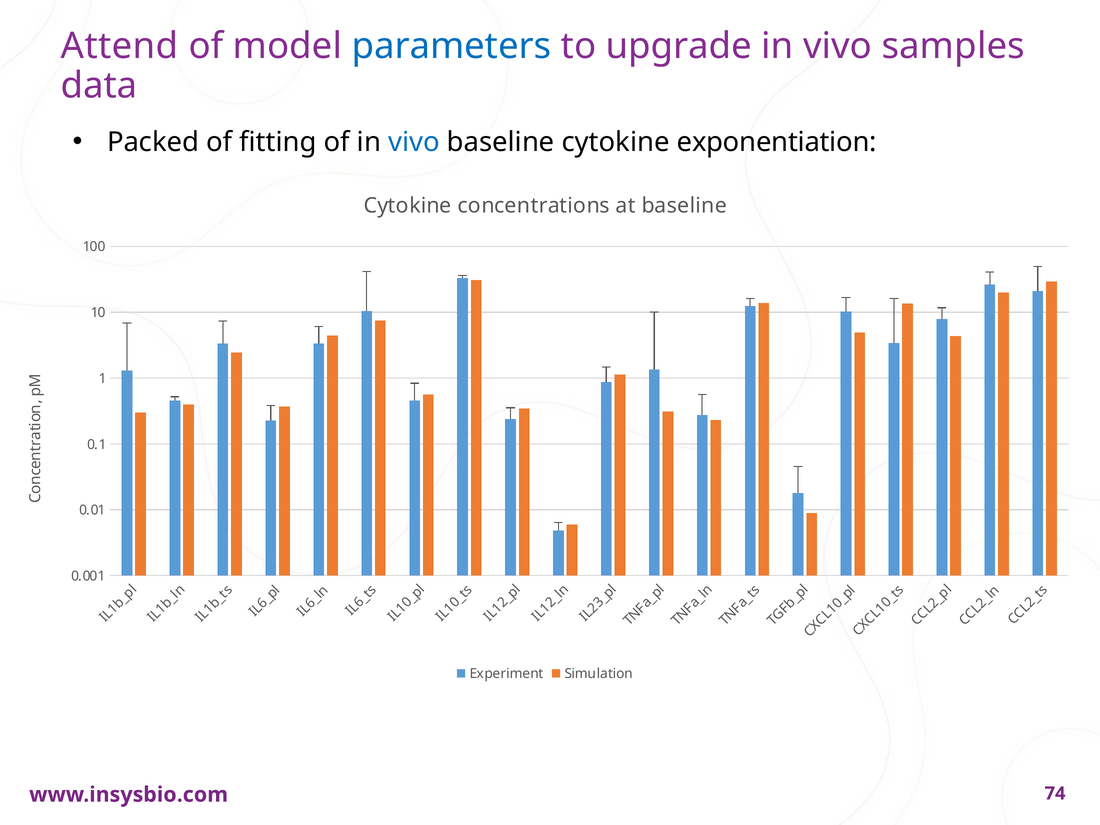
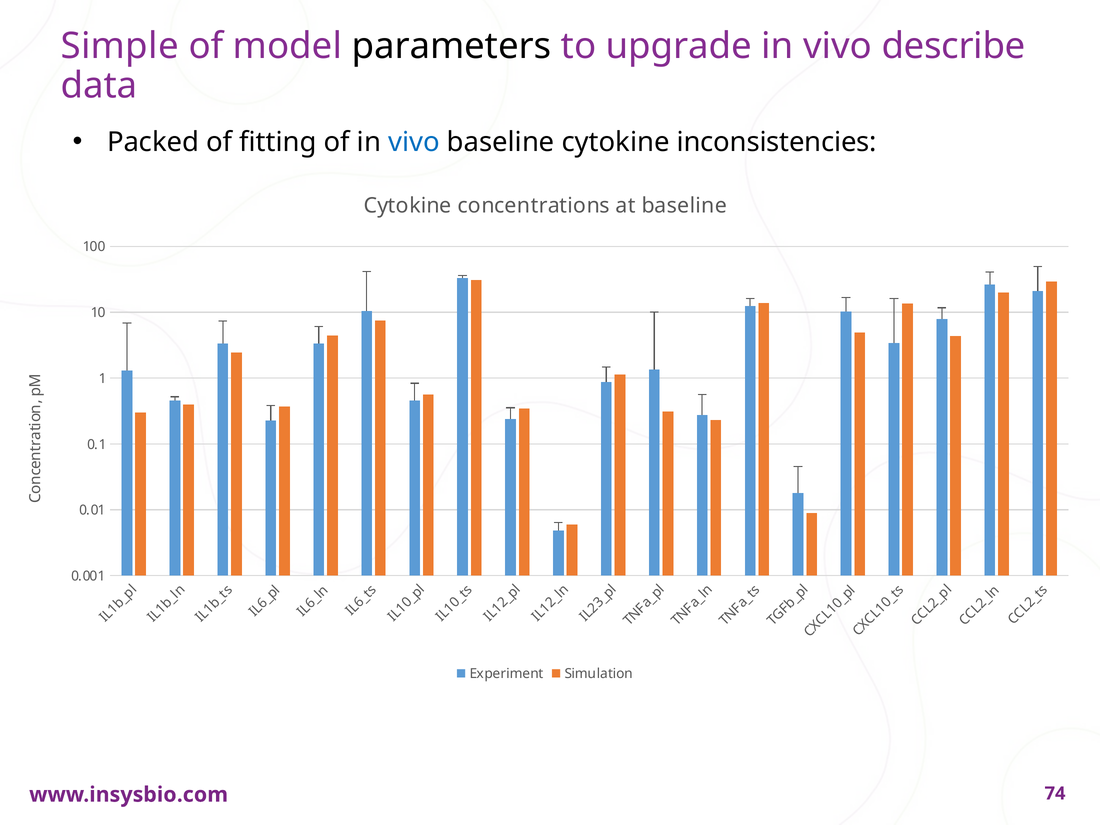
Attend: Attend -> Simple
parameters colour: blue -> black
samples: samples -> describe
exponentiation: exponentiation -> inconsistencies
